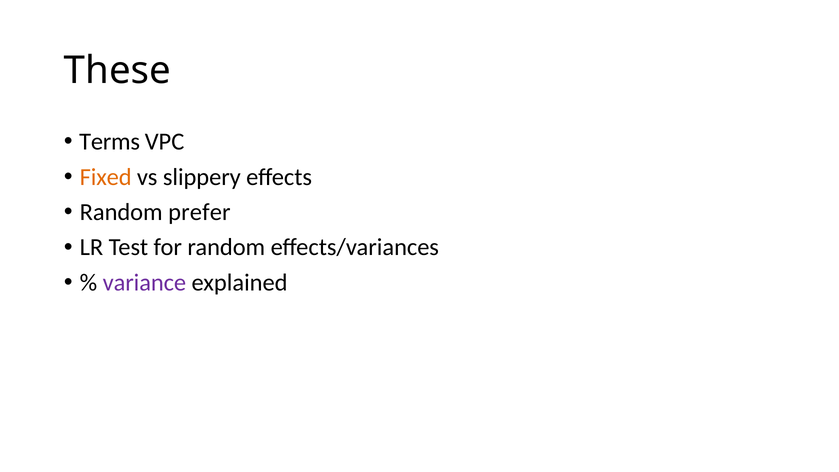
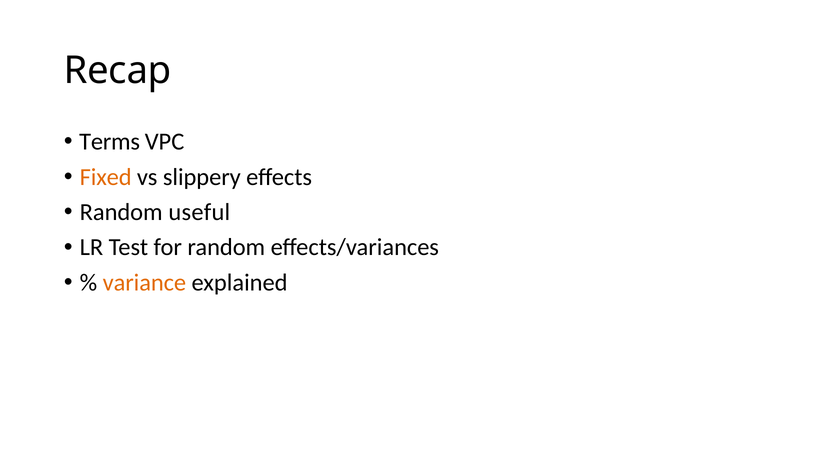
These: These -> Recap
prefer: prefer -> useful
variance colour: purple -> orange
